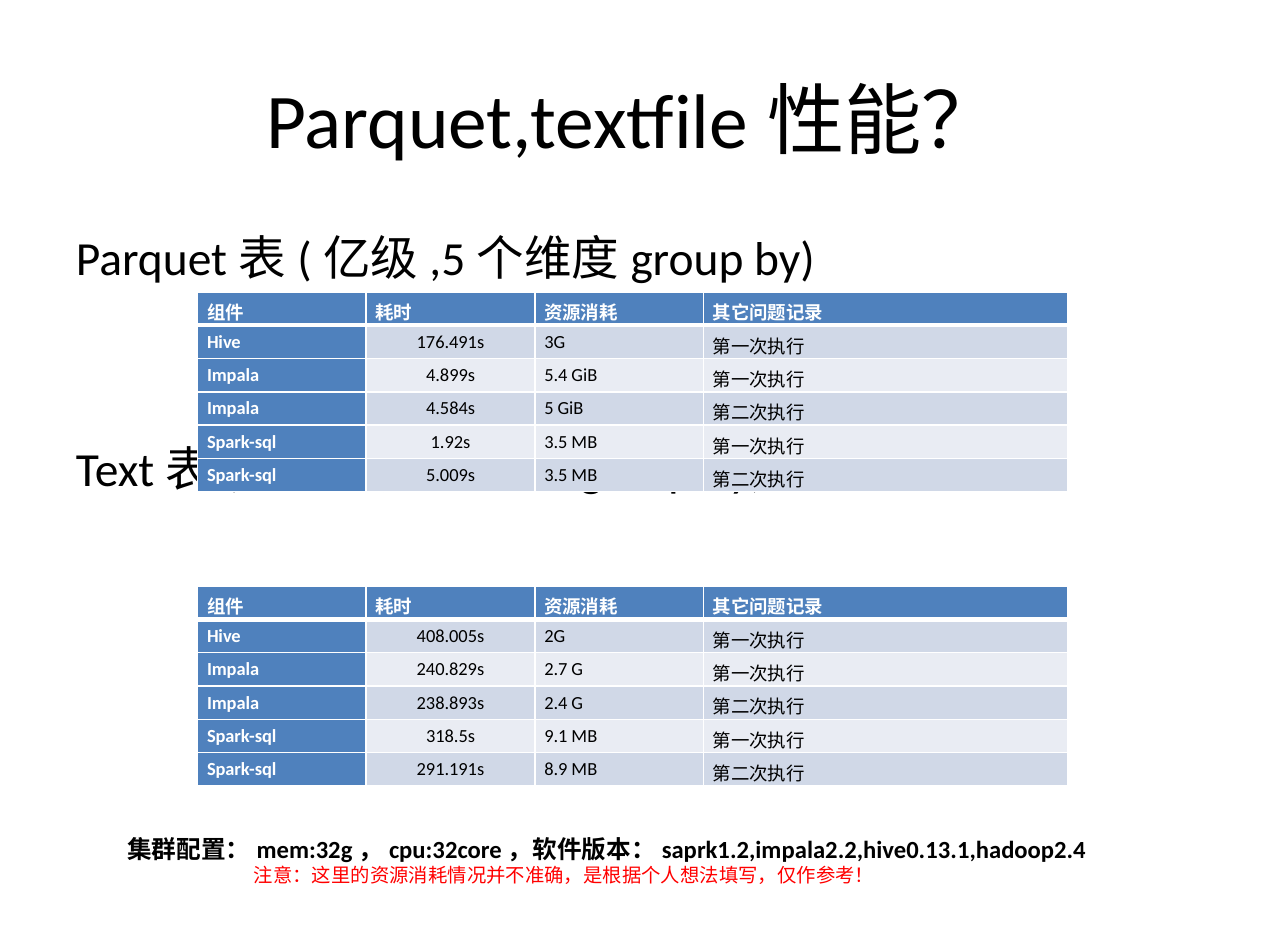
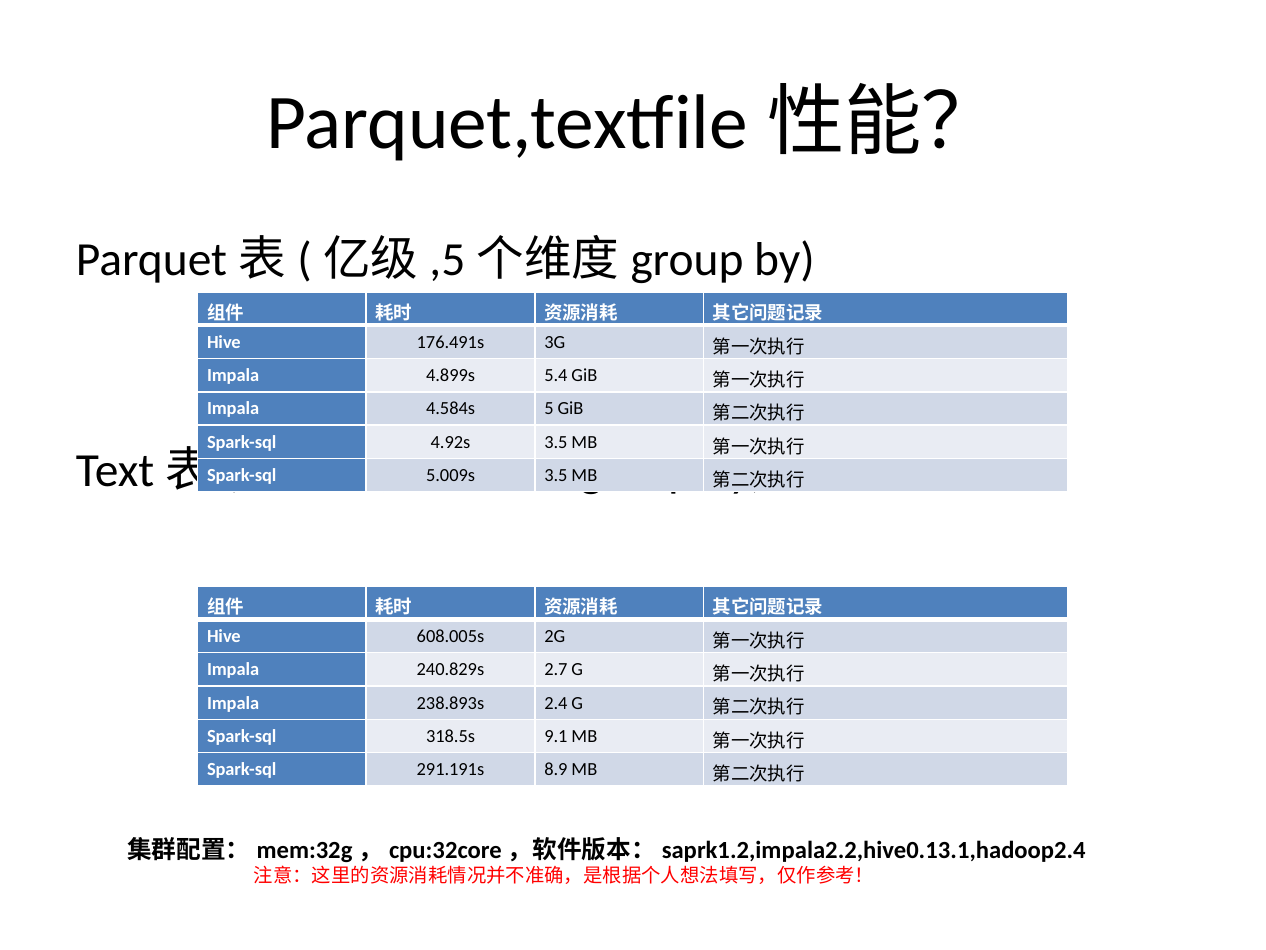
1.92s: 1.92s -> 4.92s
408.005s: 408.005s -> 608.005s
